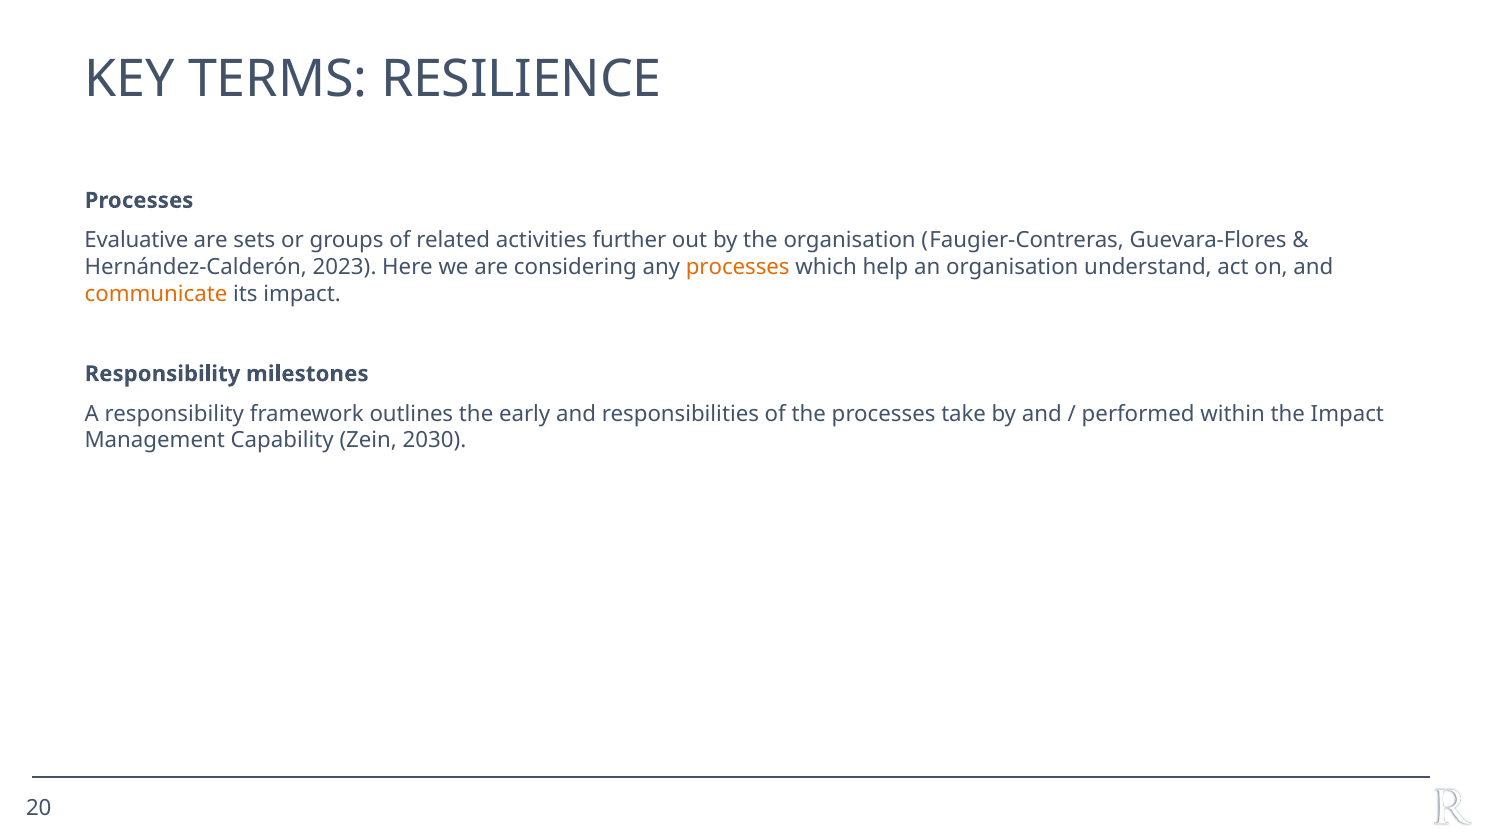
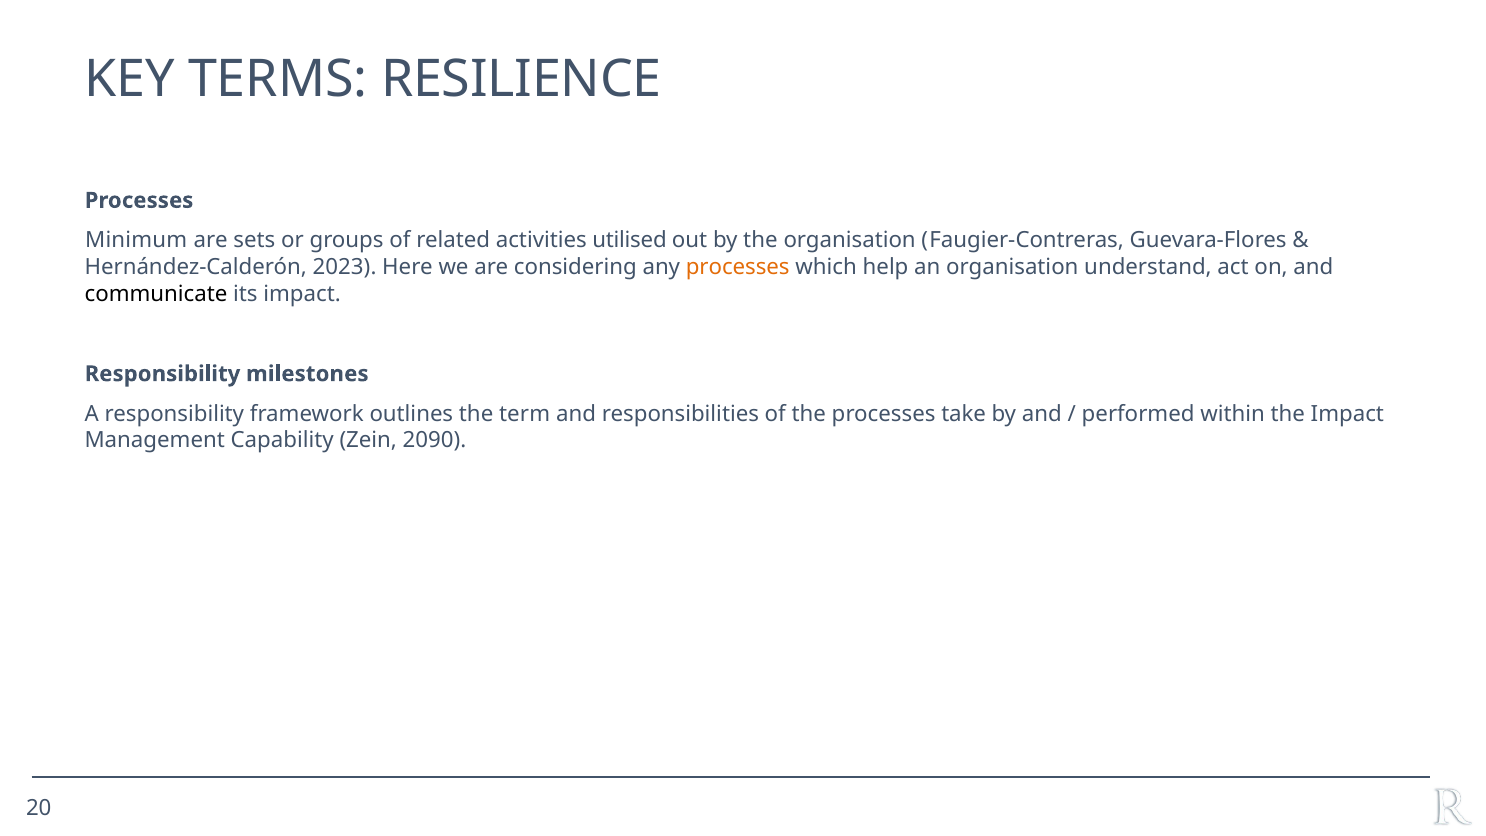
Evaluative: Evaluative -> Minimum
further: further -> utilised
communicate colour: orange -> black
early: early -> term
2030: 2030 -> 2090
